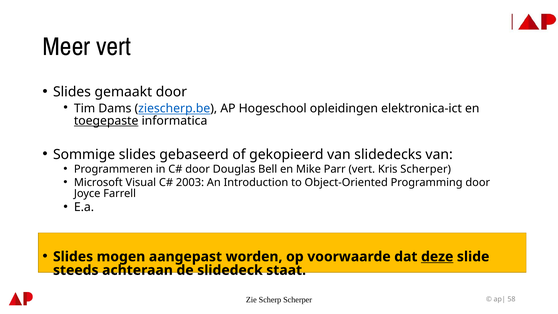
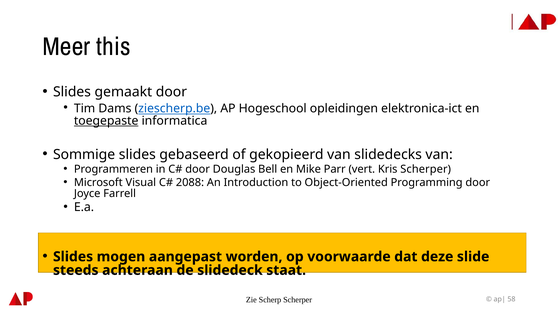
Meer vert: vert -> this
2003: 2003 -> 2088
deze underline: present -> none
